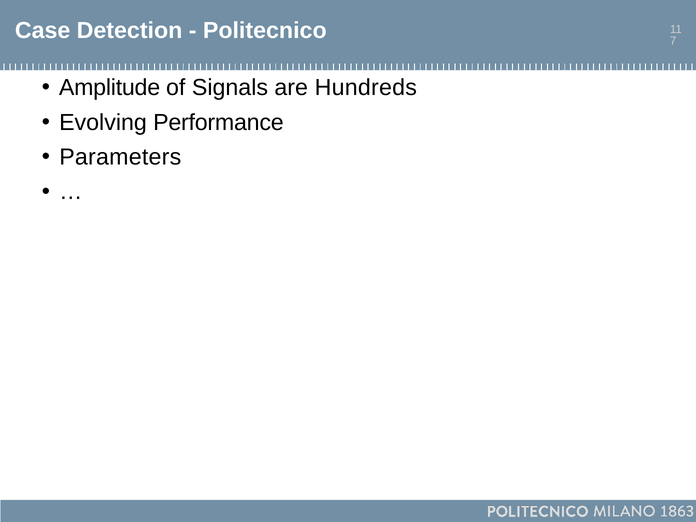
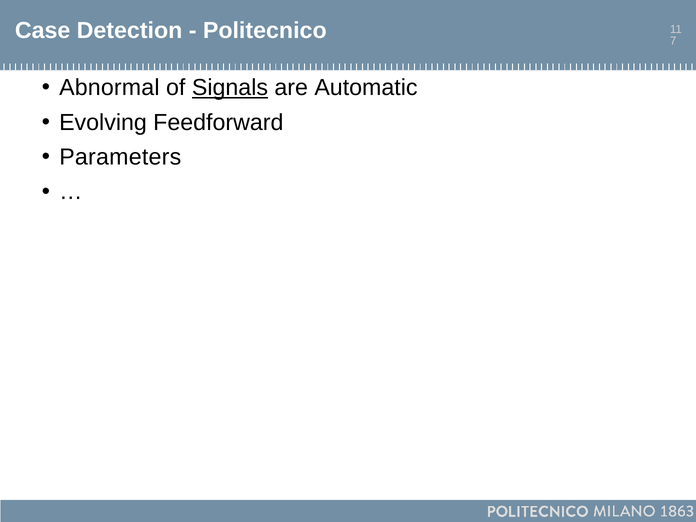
Amplitude: Amplitude -> Abnormal
Signals underline: none -> present
Hundreds: Hundreds -> Automatic
Performance: Performance -> Feedforward
